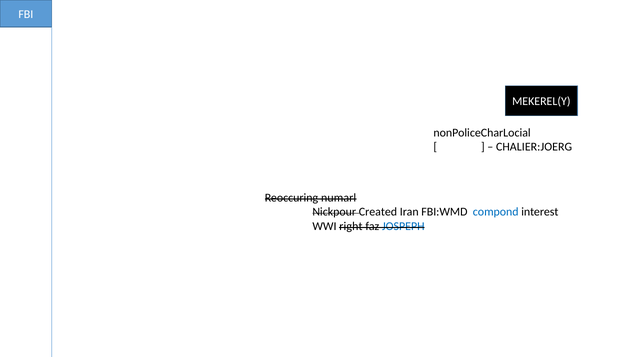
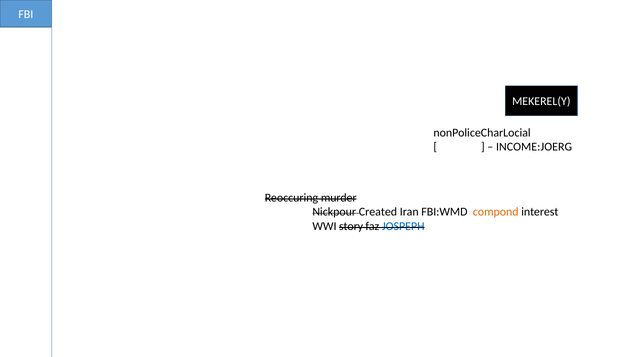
CHALIER:JOERG: CHALIER:JOERG -> INCOME:JOERG
numarl: numarl -> murder
compond colour: blue -> orange
right: right -> story
